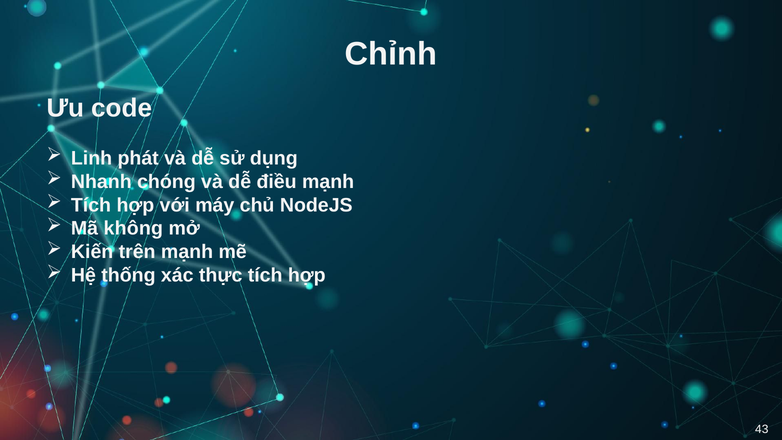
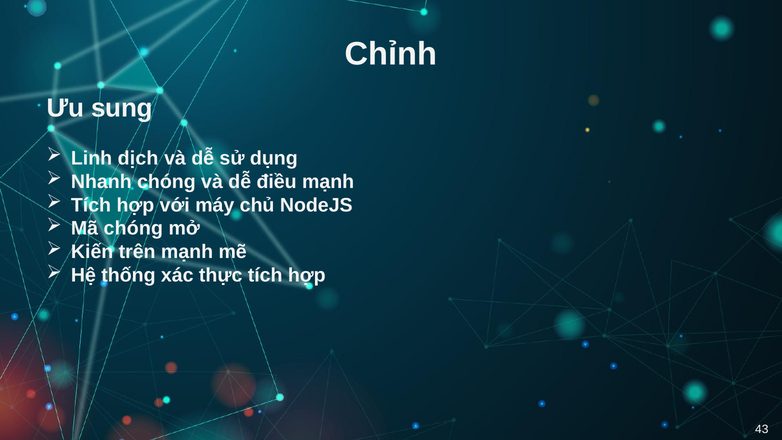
code: code -> sung
phát: phát -> dịch
Mã không: không -> chóng
